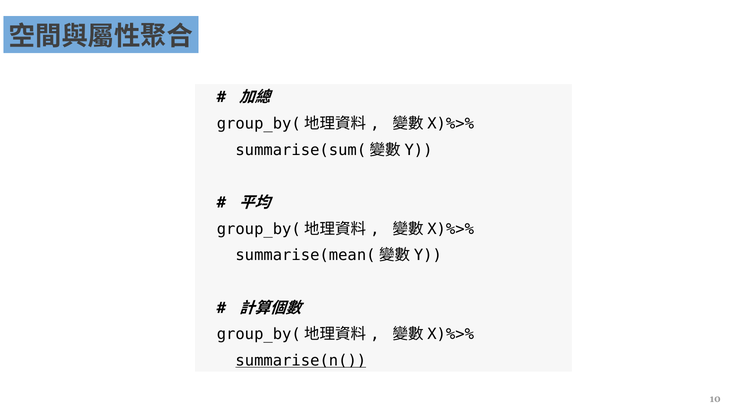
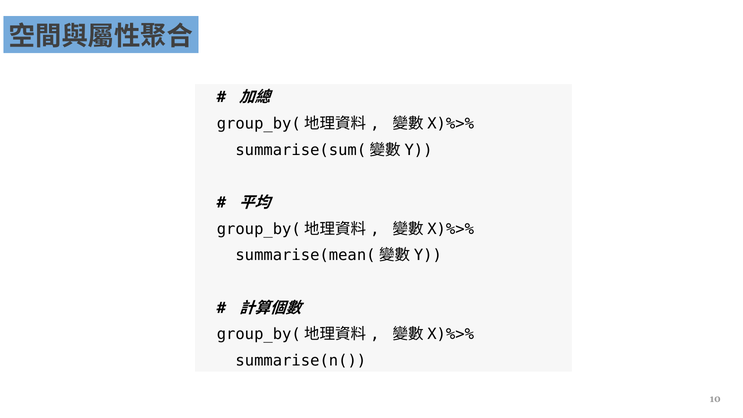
summarise(n( underline: present -> none
